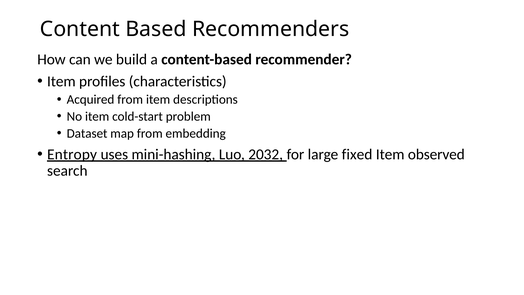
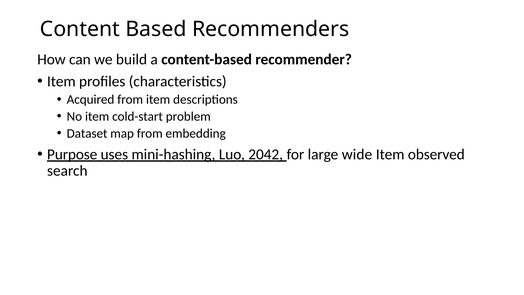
Entropy: Entropy -> Purpose
2032: 2032 -> 2042
fixed: fixed -> wide
